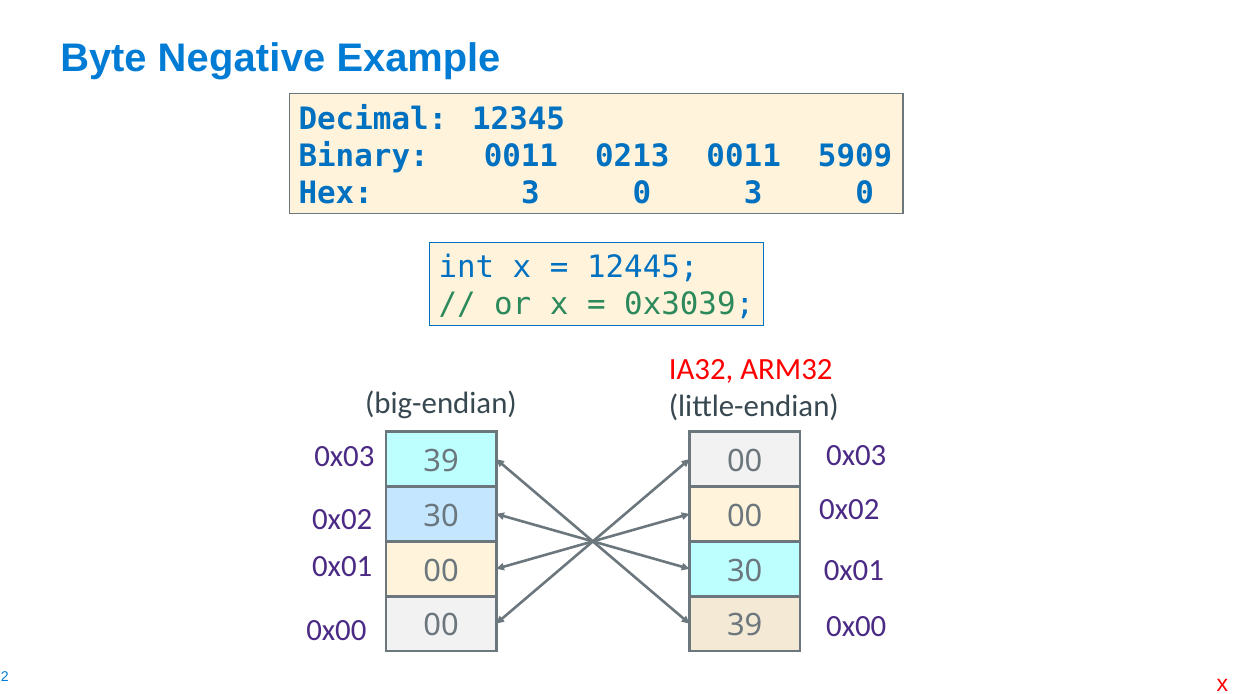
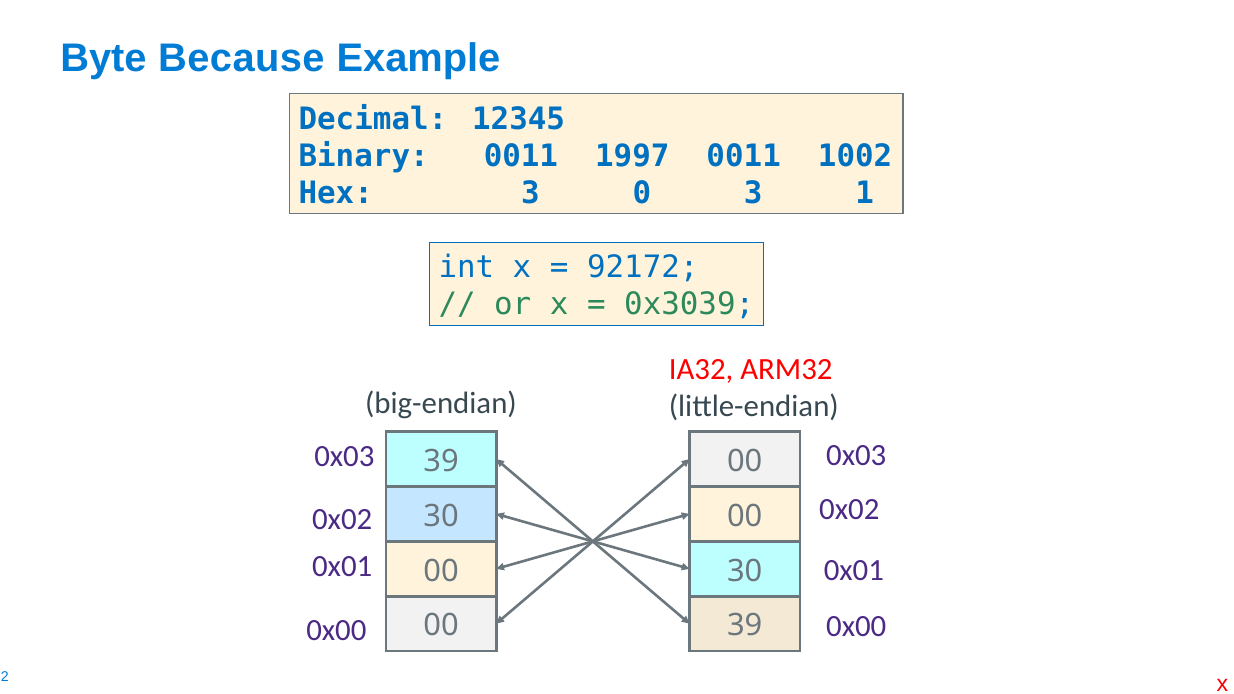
Negative: Negative -> Because
0213: 0213 -> 1997
5909: 5909 -> 1002
0 3 0: 0 -> 1
12445: 12445 -> 92172
